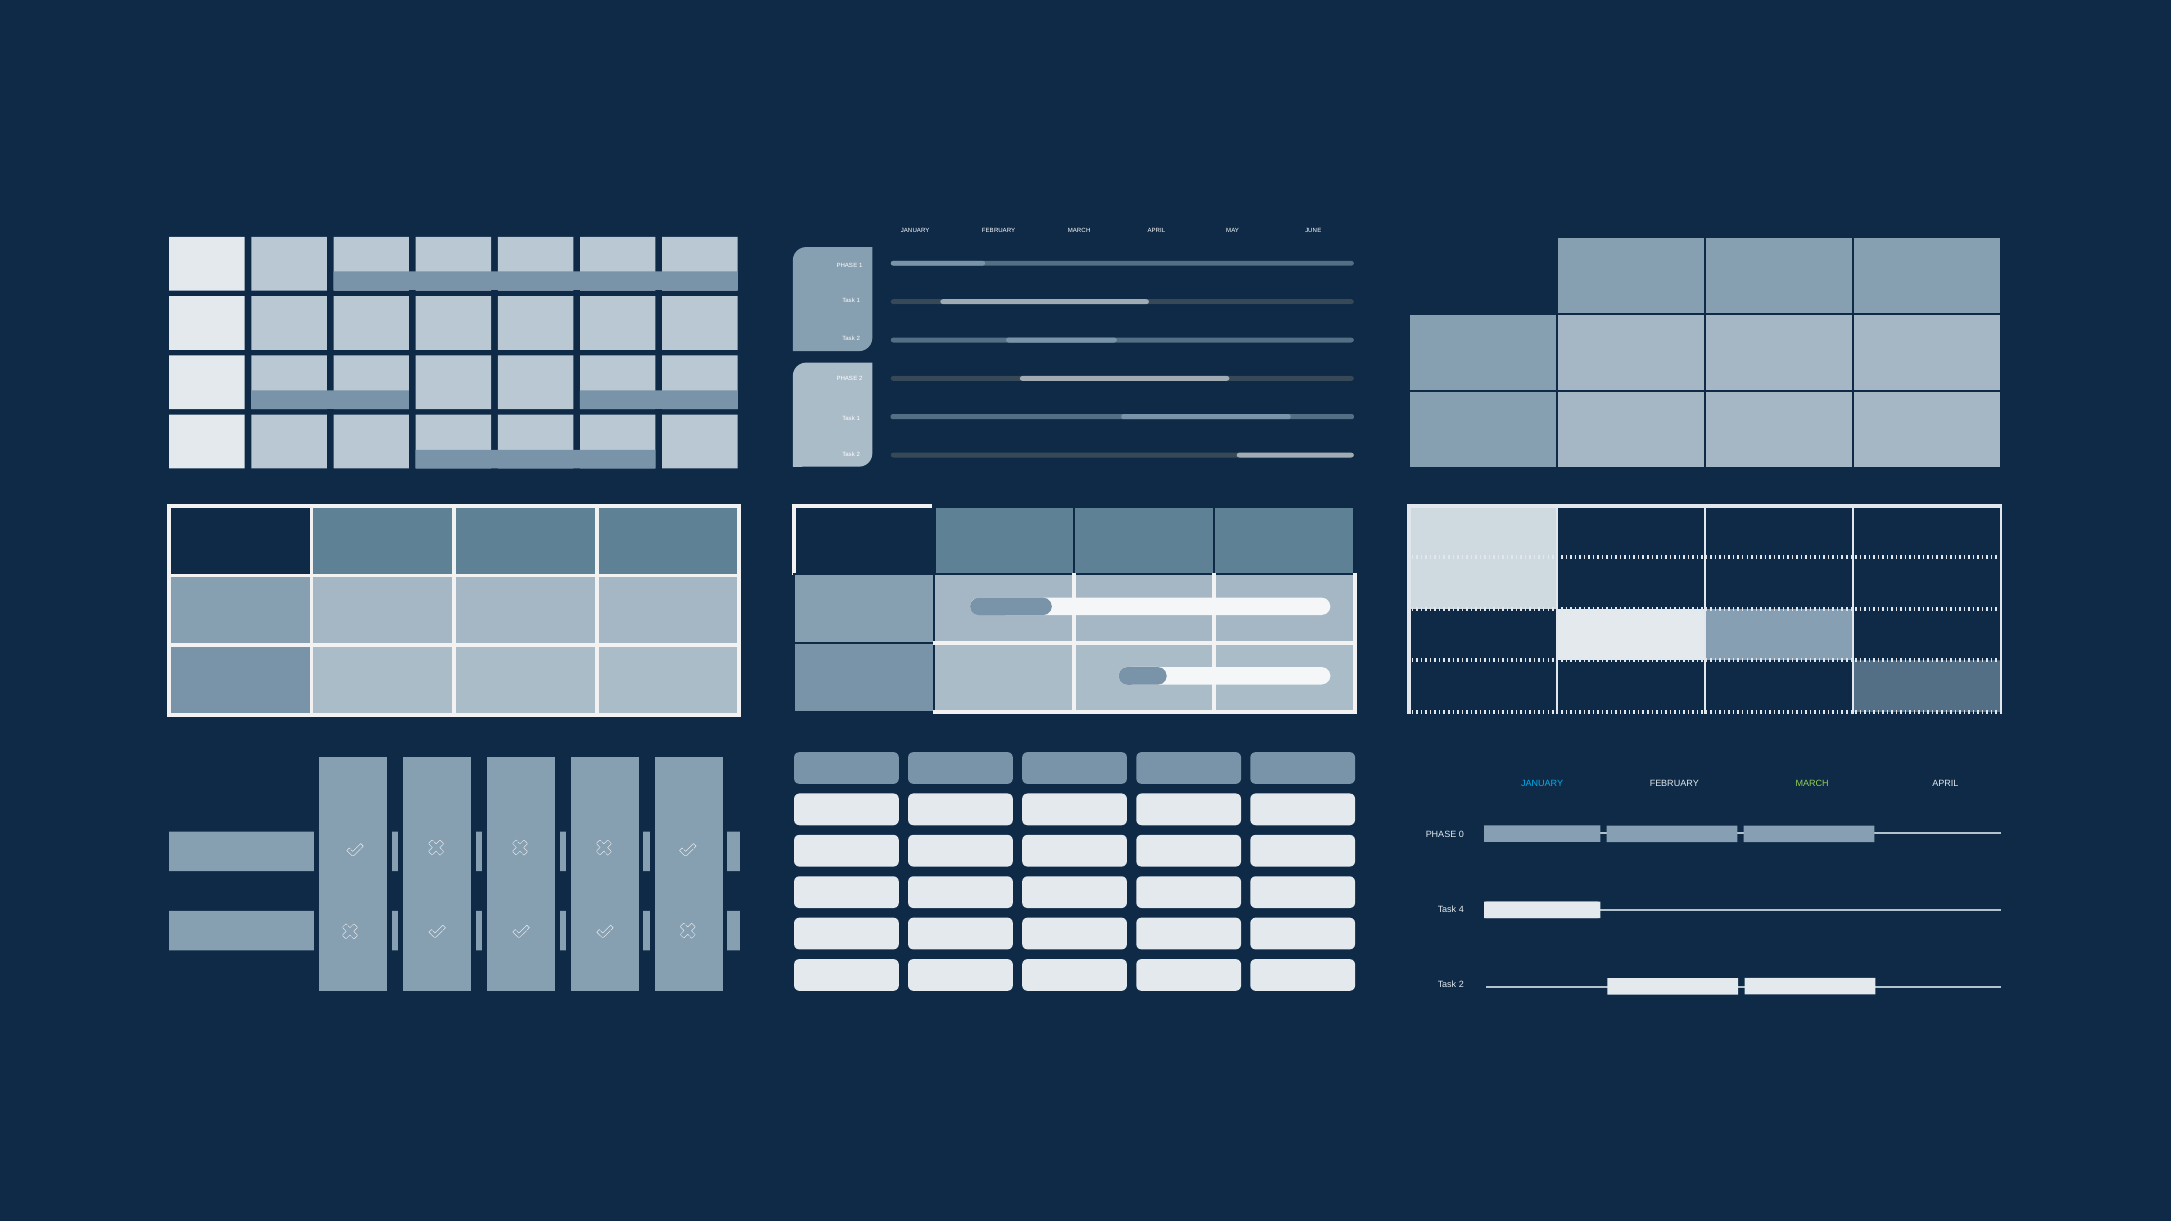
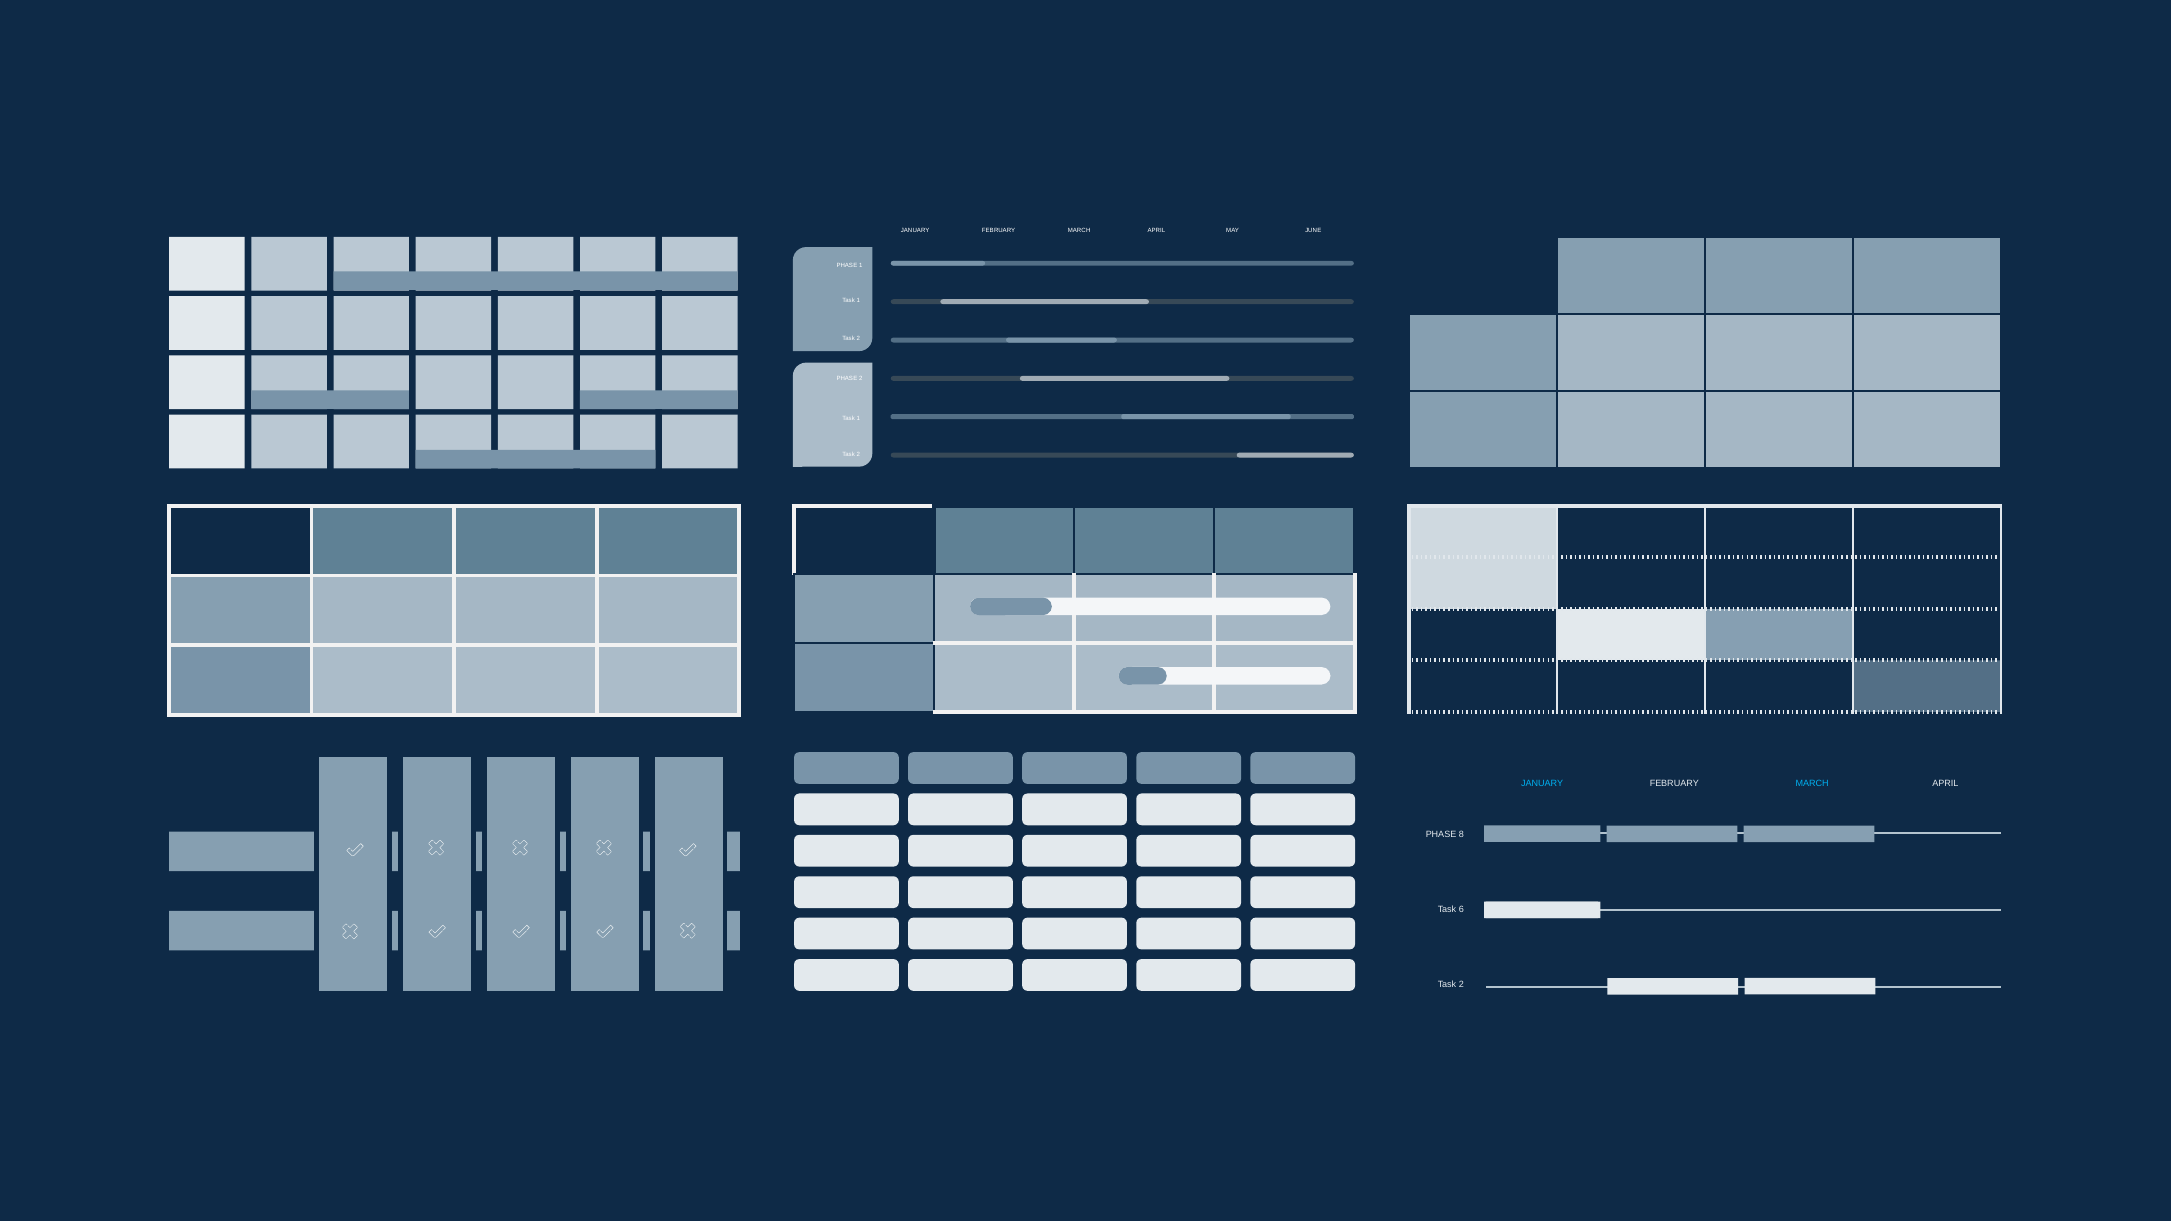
MARCH at (1812, 784) colour: light green -> light blue
0: 0 -> 8
4: 4 -> 6
